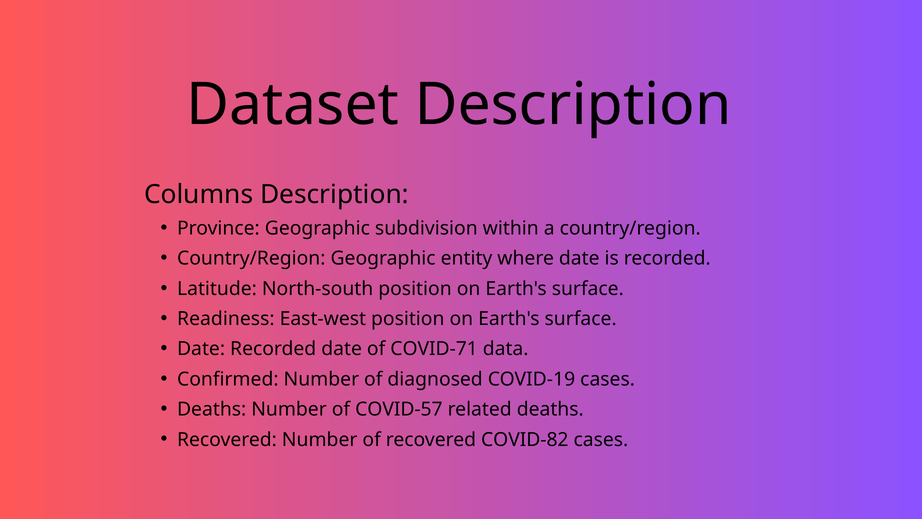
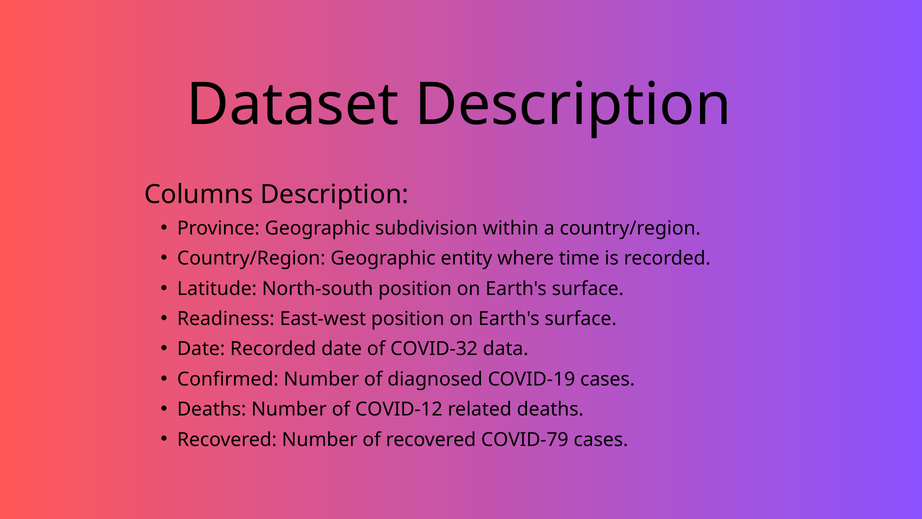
where date: date -> time
COVID-71: COVID-71 -> COVID-32
COVID-57: COVID-57 -> COVID-12
COVID-82: COVID-82 -> COVID-79
